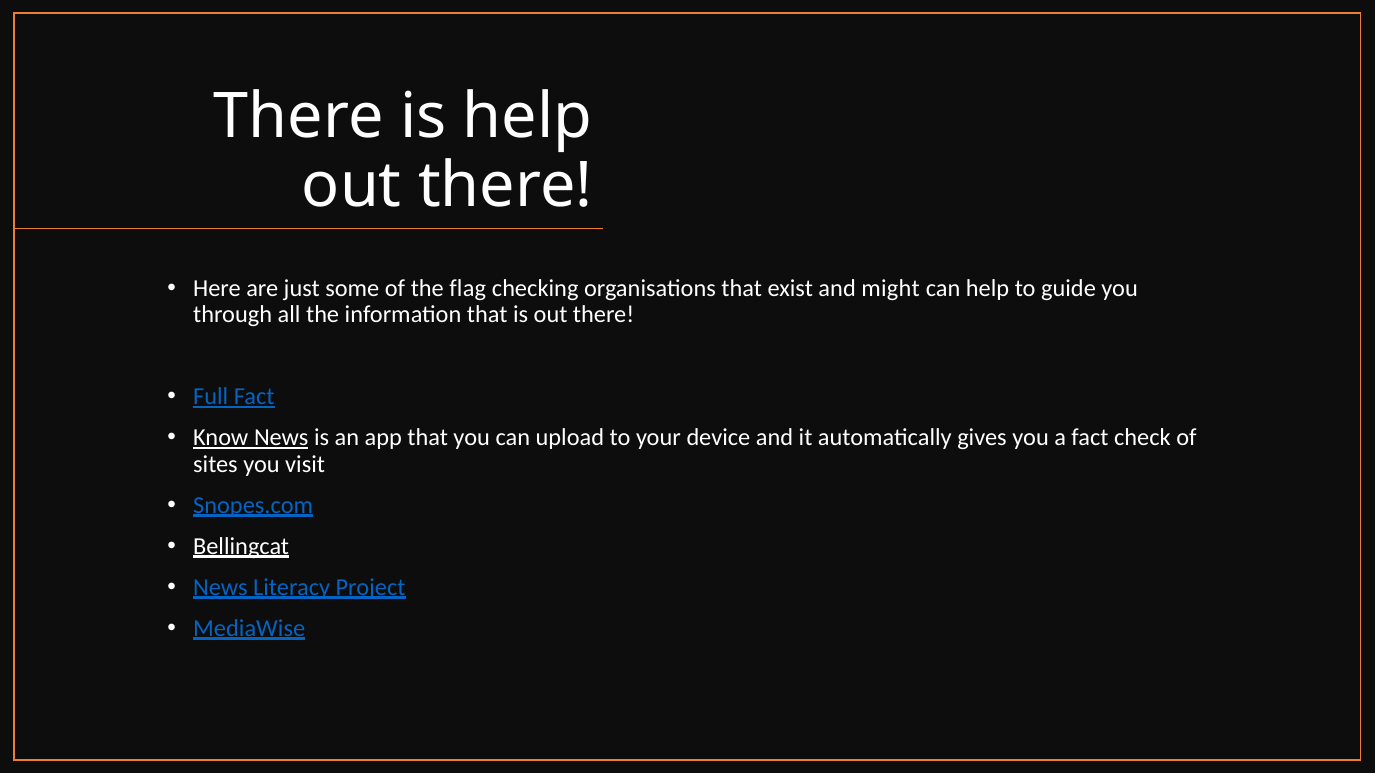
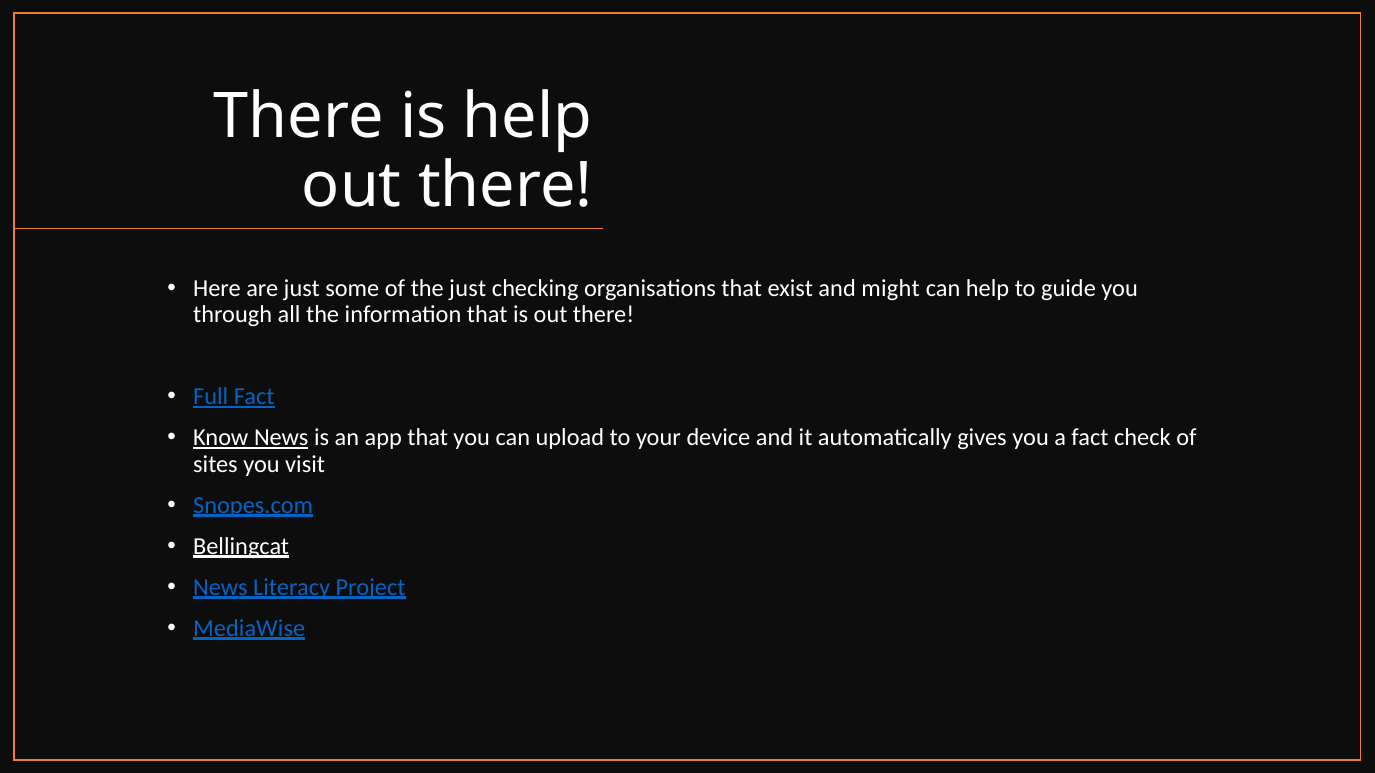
the flag: flag -> just
